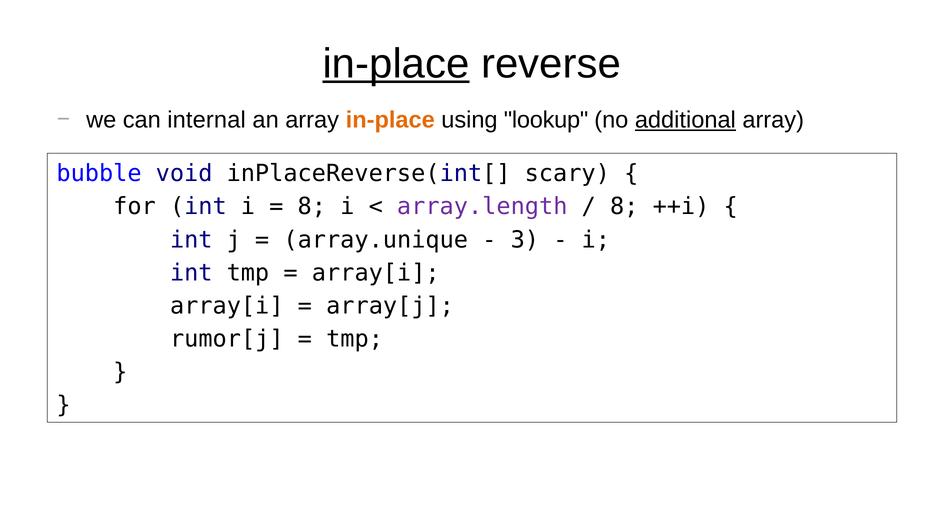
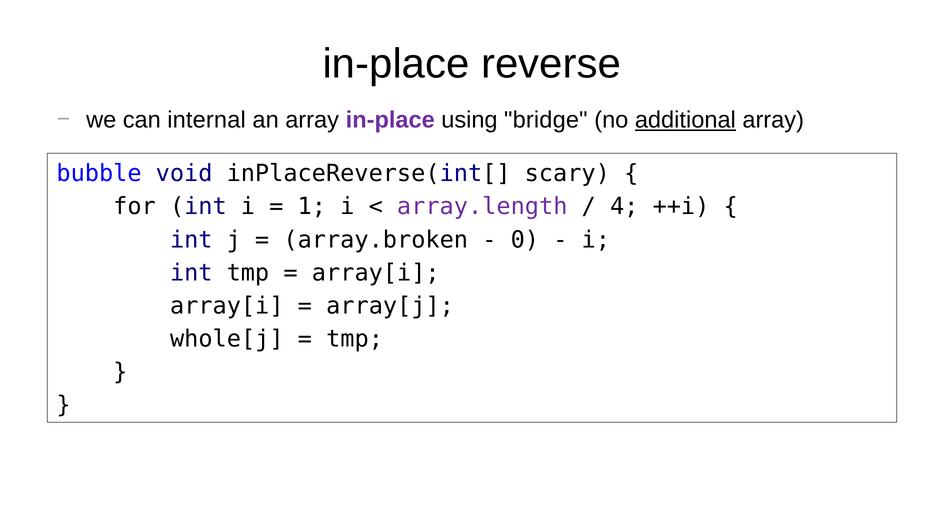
in-place at (396, 64) underline: present -> none
in-place at (390, 120) colour: orange -> purple
lookup: lookup -> bridge
8 at (312, 207): 8 -> 1
8 at (624, 207): 8 -> 4
array.unique: array.unique -> array.broken
3: 3 -> 0
rumor[j: rumor[j -> whole[j
